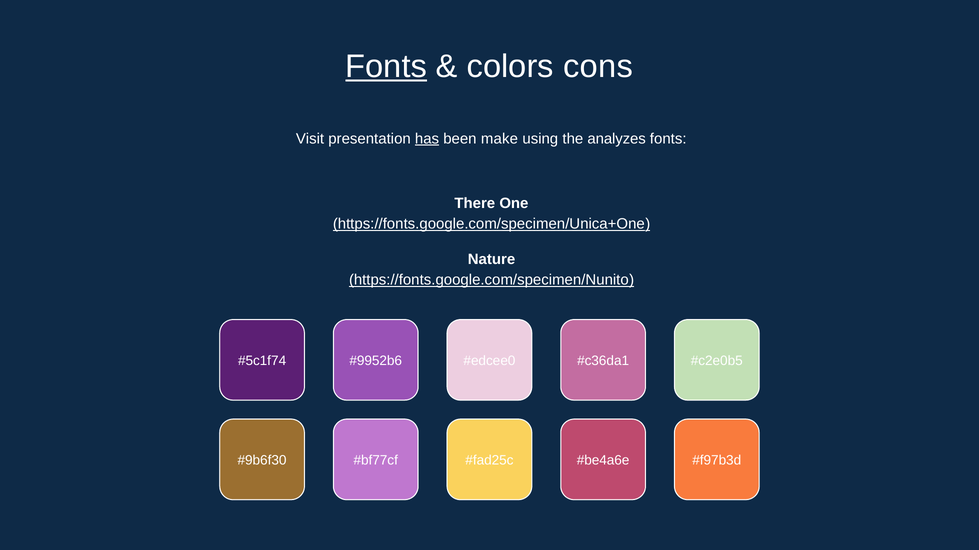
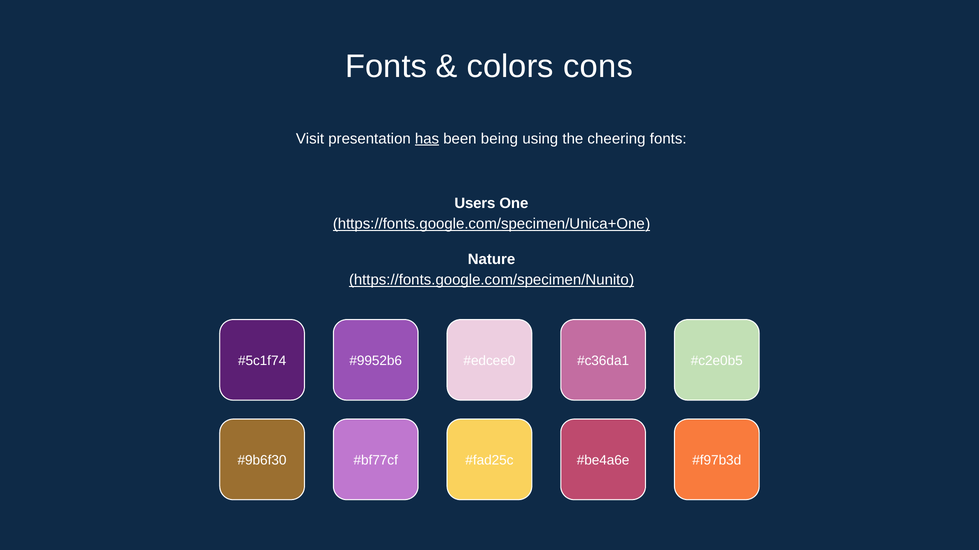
Fonts at (386, 66) underline: present -> none
make: make -> being
analyzes: analyzes -> cheering
There: There -> Users
